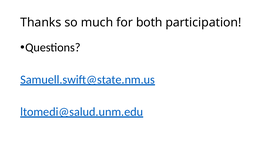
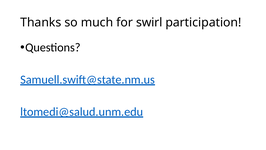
both: both -> swirl
